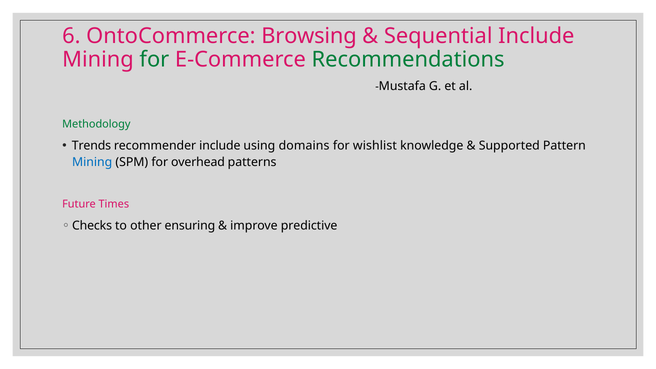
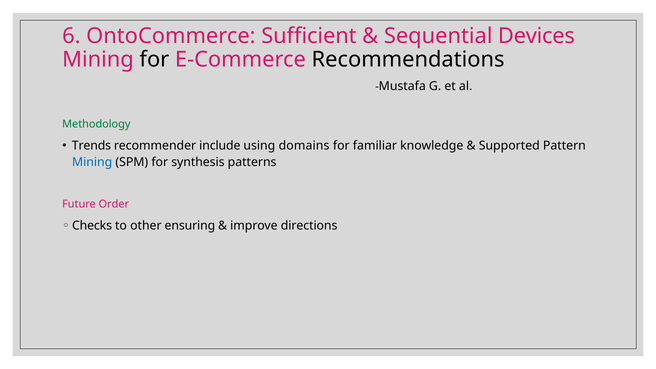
Browsing: Browsing -> Sufficient
Sequential Include: Include -> Devices
for at (154, 59) colour: green -> black
Recommendations colour: green -> black
wishlist: wishlist -> familiar
overhead: overhead -> synthesis
Times: Times -> Order
predictive: predictive -> directions
